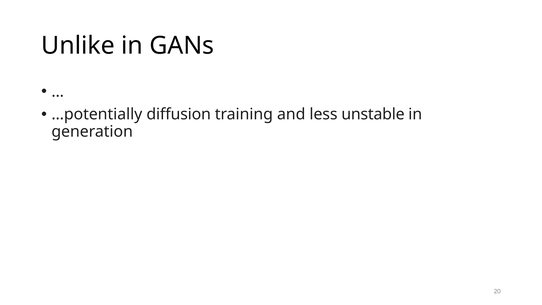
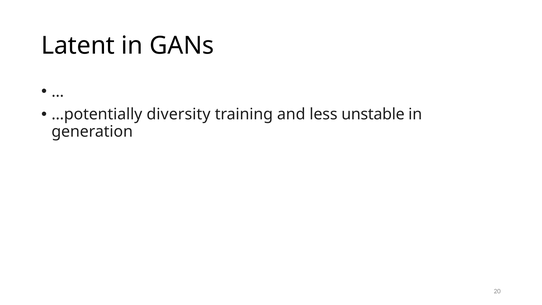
Unlike: Unlike -> Latent
diffusion: diffusion -> diversity
